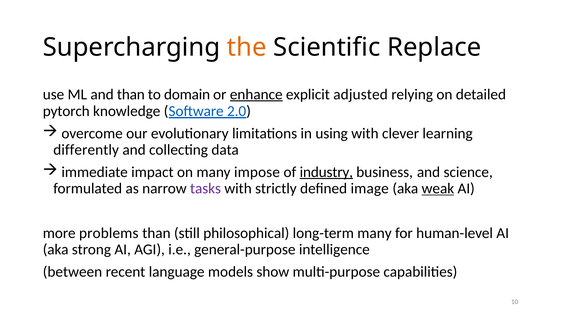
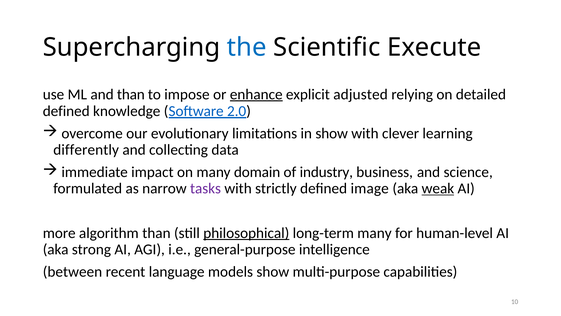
the colour: orange -> blue
Replace: Replace -> Execute
domain: domain -> impose
pytorch at (66, 111): pytorch -> defined
in using: using -> show
impose: impose -> domain
industry underline: present -> none
problems: problems -> algorithm
philosophical underline: none -> present
